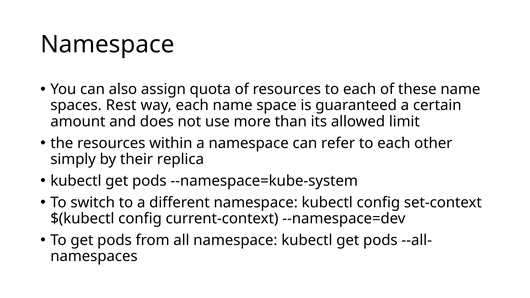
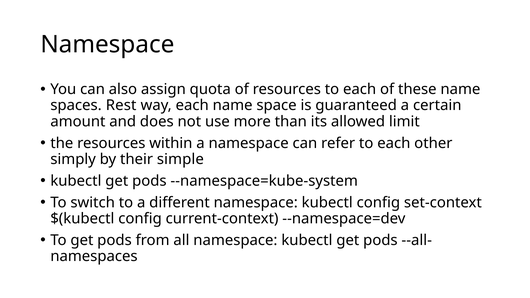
replica: replica -> simple
